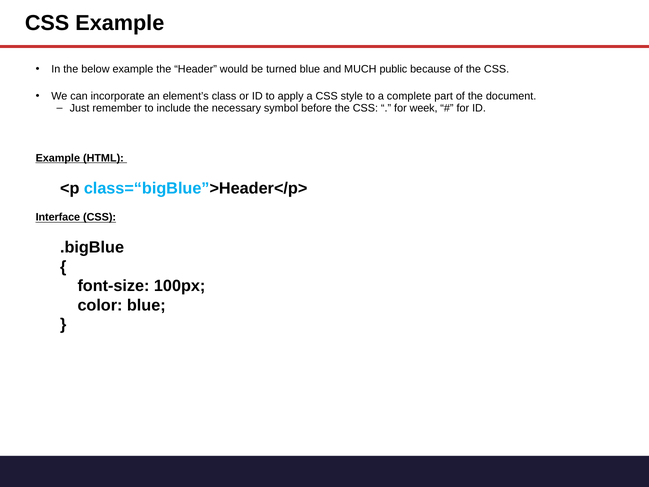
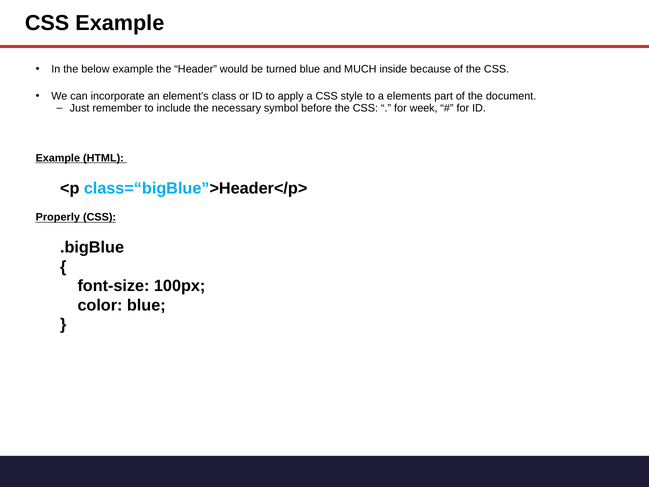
public: public -> inside
complete: complete -> elements
Interface: Interface -> Properly
